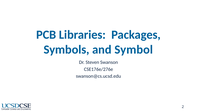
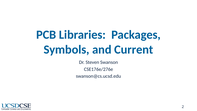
Symbol: Symbol -> Current
